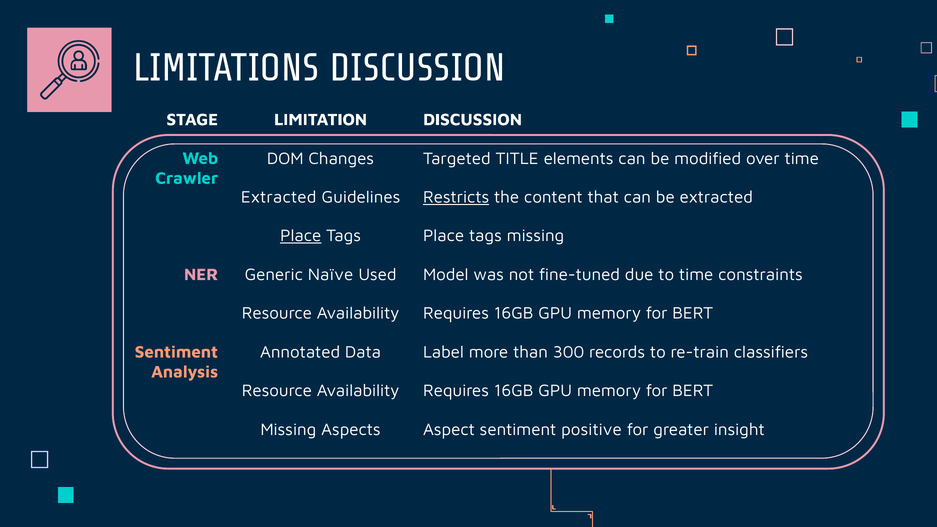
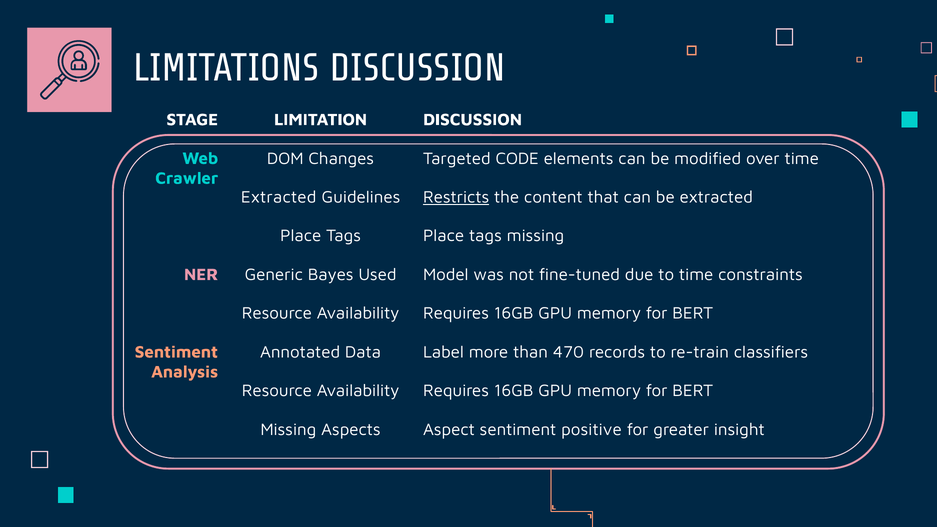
TITLE: TITLE -> CODE
Place at (301, 236) underline: present -> none
Naïve: Naïve -> Bayes
300: 300 -> 470
